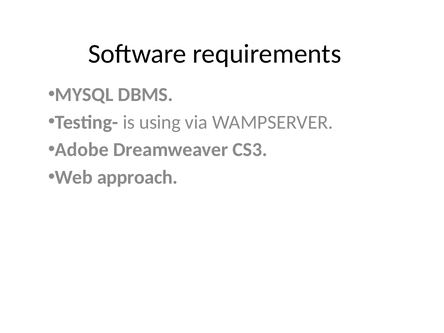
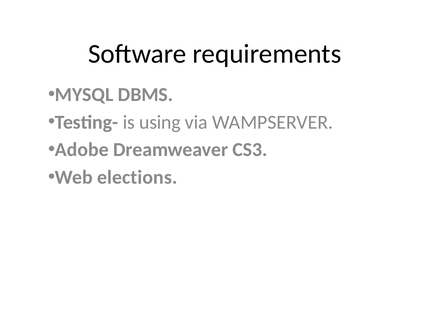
approach: approach -> elections
